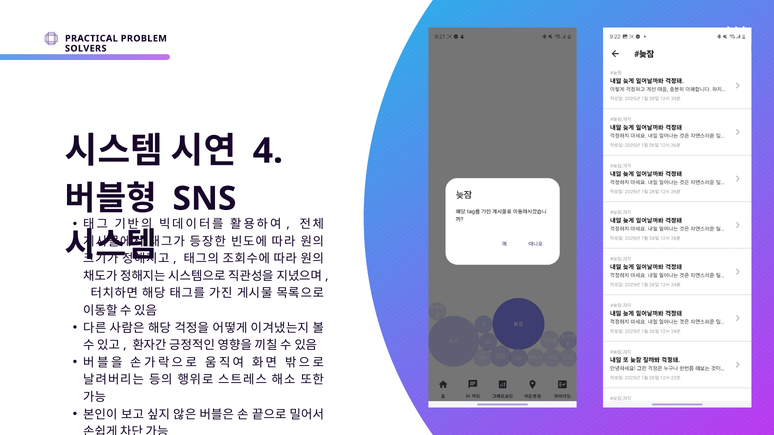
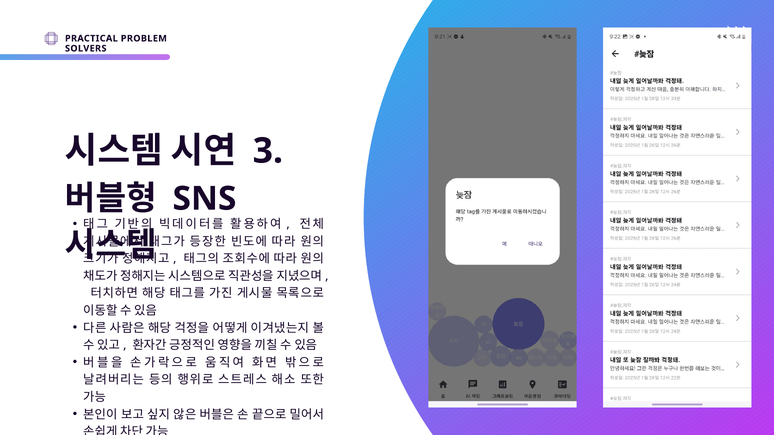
4: 4 -> 3
